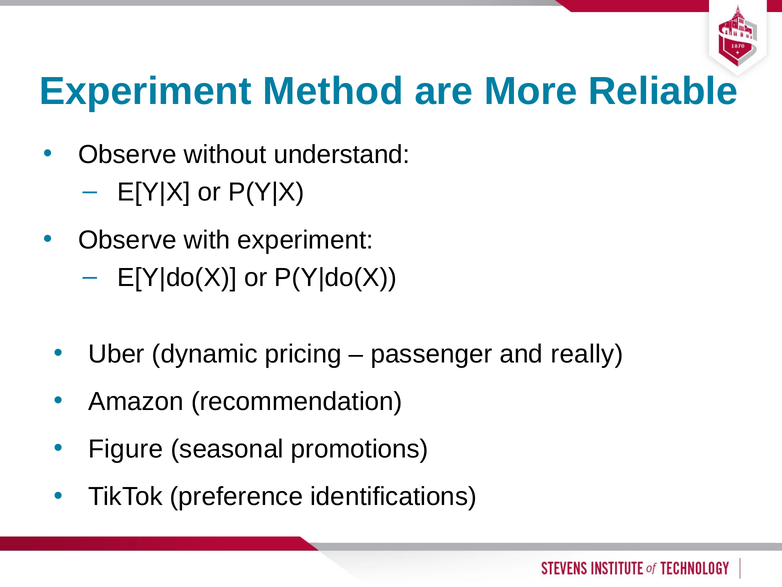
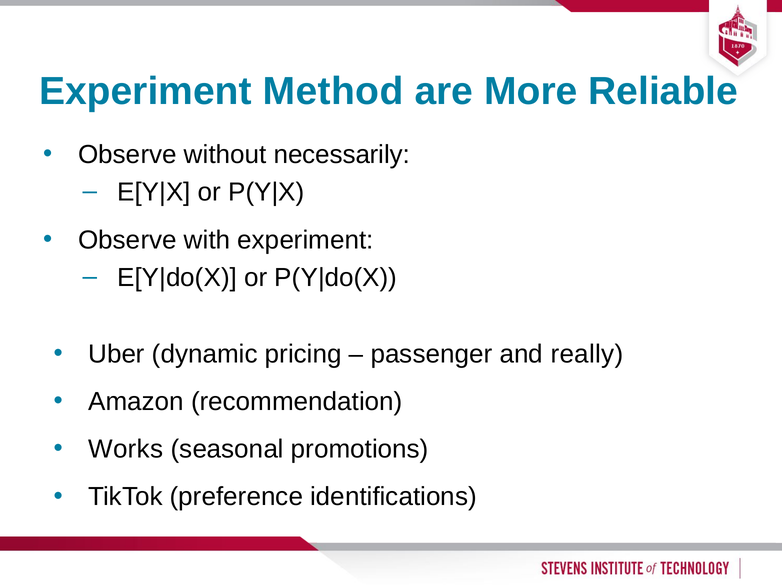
understand: understand -> necessarily
Figure: Figure -> Works
